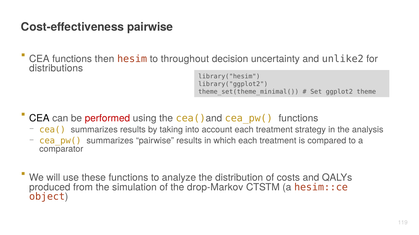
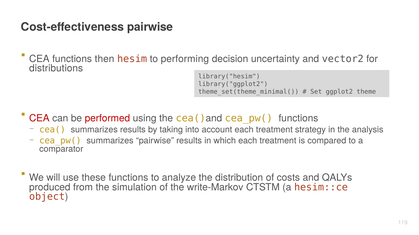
throughout: throughout -> performing
unlike2: unlike2 -> vector2
CEA at (39, 118) colour: black -> red
drop-Markov: drop-Markov -> write-Markov
